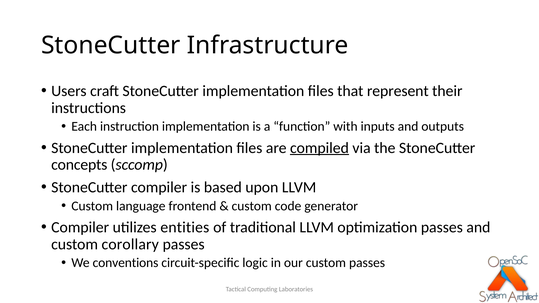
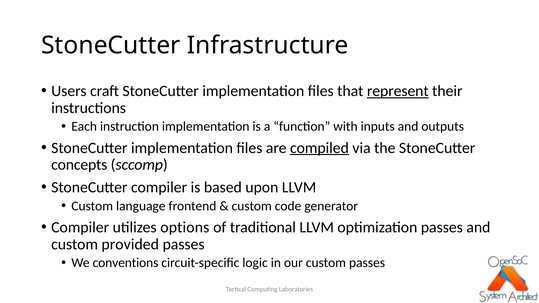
represent underline: none -> present
entities: entities -> options
corollary: corollary -> provided
